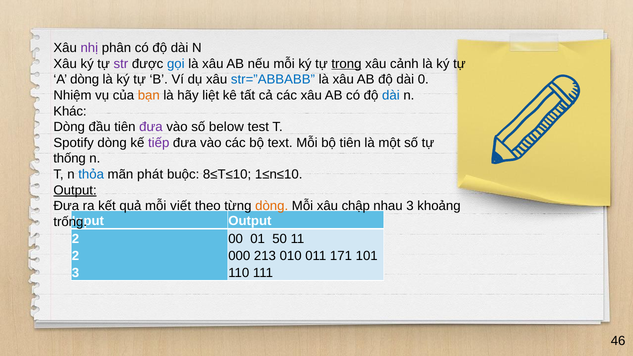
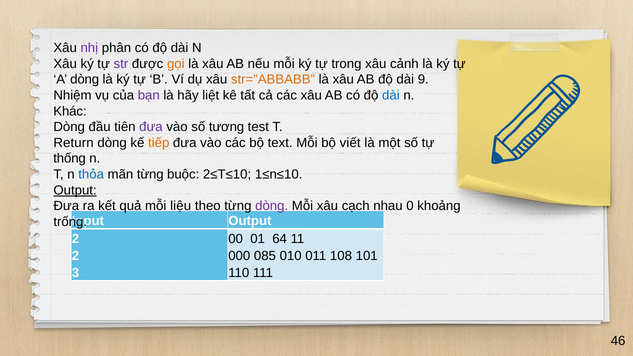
gọi colour: blue -> orange
trong underline: present -> none
str=”ABBABB colour: blue -> orange
0: 0 -> 9
bạn colour: orange -> purple
below: below -> tương
Spotify: Spotify -> Return
tiếp colour: purple -> orange
bộ tiên: tiên -> viết
mãn phát: phát -> từng
8≤T≤10: 8≤T≤10 -> 2≤T≤10
viết: viết -> liệu
dòng at (272, 206) colour: orange -> purple
chập: chập -> cạch
nhau 3: 3 -> 0
50: 50 -> 64
213: 213 -> 085
171: 171 -> 108
